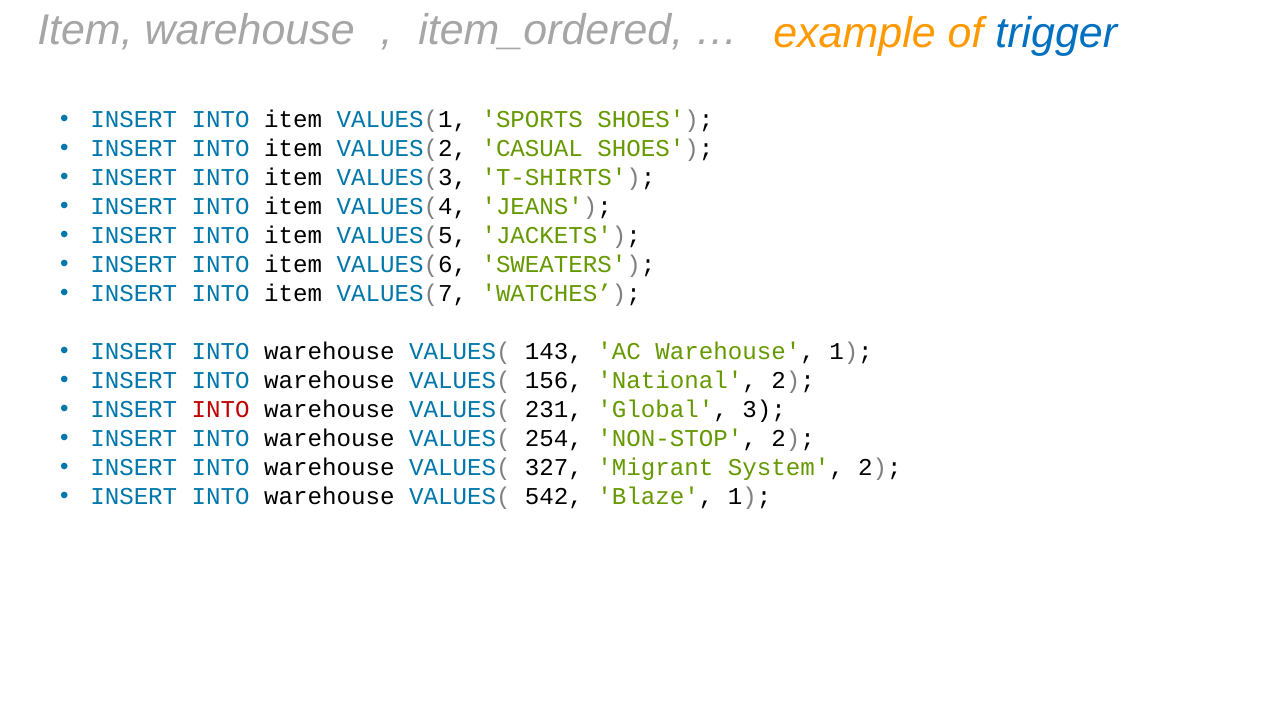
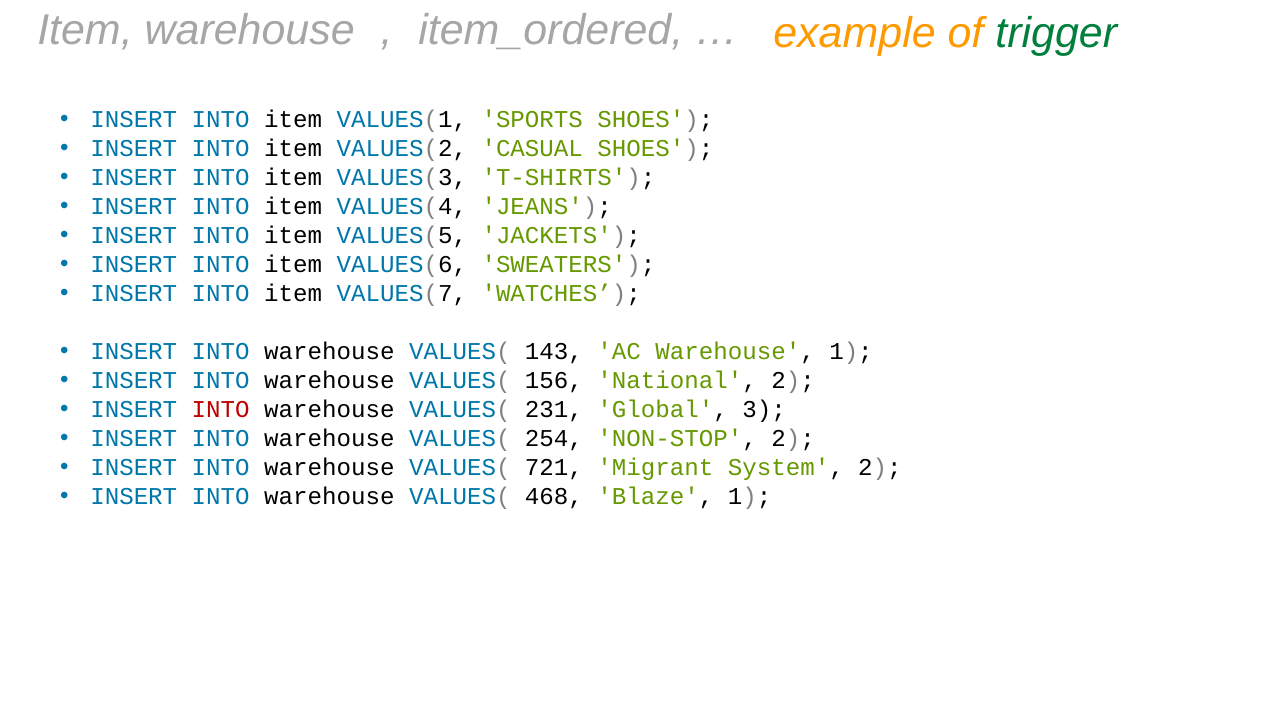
trigger colour: blue -> green
327: 327 -> 721
542: 542 -> 468
